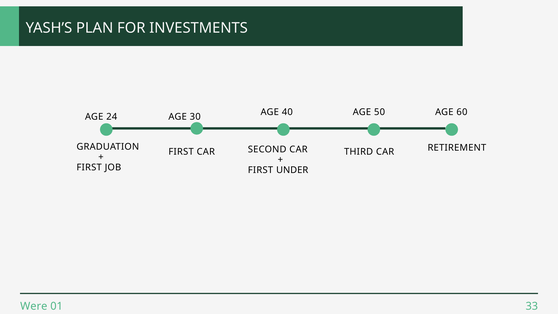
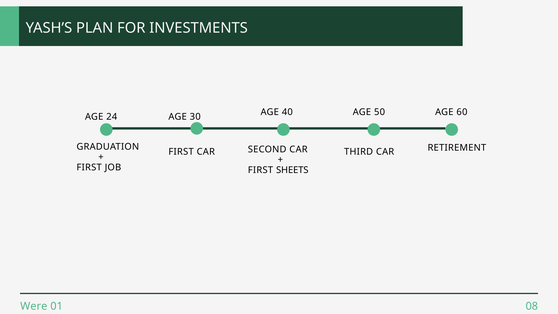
UNDER: UNDER -> SHEETS
33: 33 -> 08
